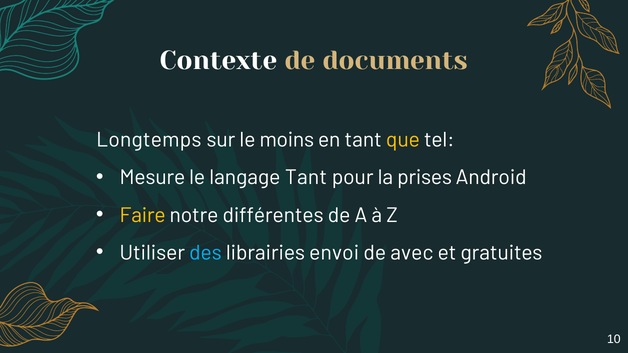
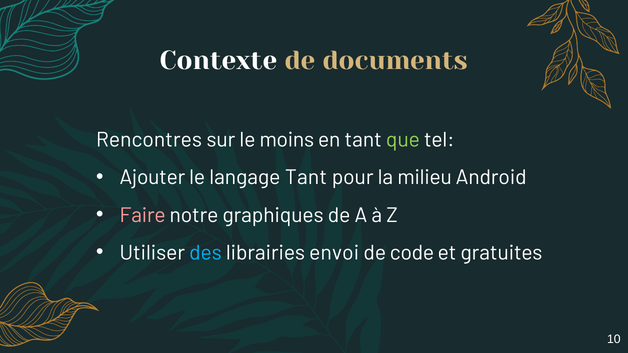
Longtemps: Longtemps -> Rencontres
que colour: yellow -> light green
Mesure: Mesure -> Ajouter
prises: prises -> milieu
Faire colour: yellow -> pink
différentes: différentes -> graphiques
avec: avec -> code
